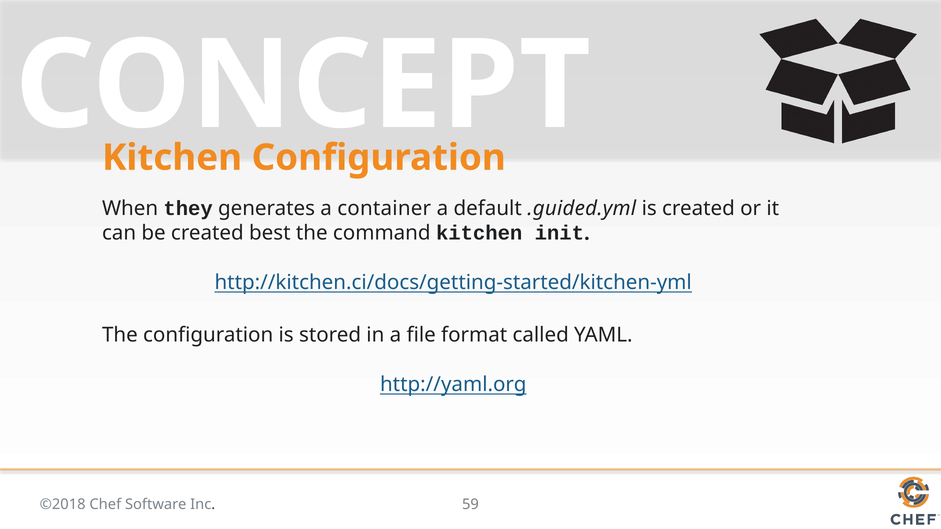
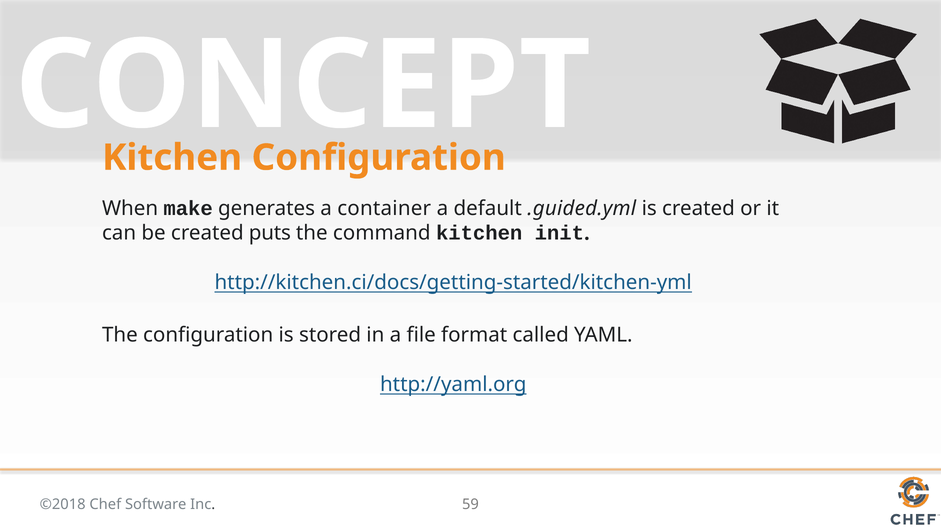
they: they -> make
best: best -> puts
